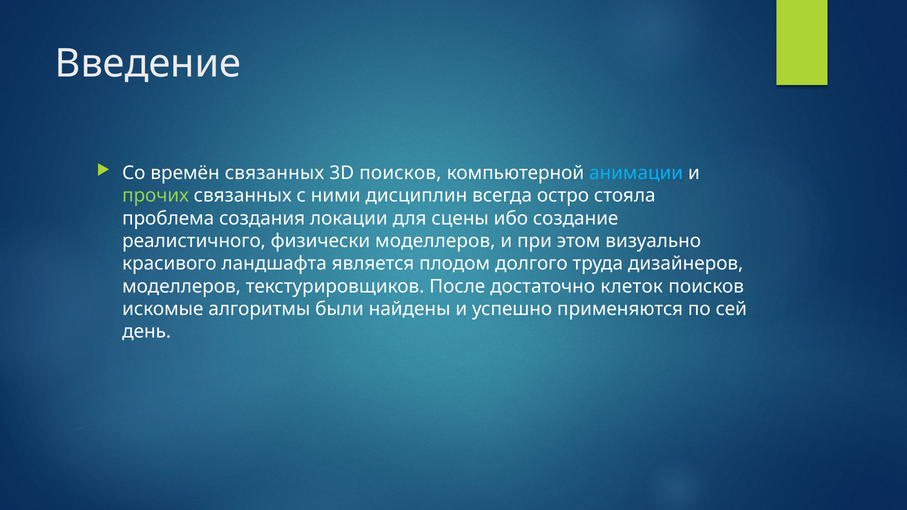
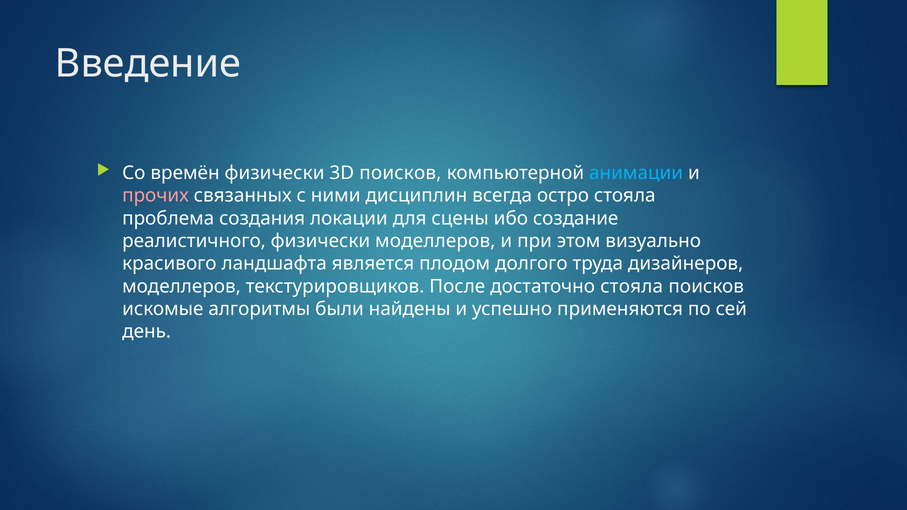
времён связанных: связанных -> физически
прочих colour: light green -> pink
достаточно клеток: клеток -> стояла
